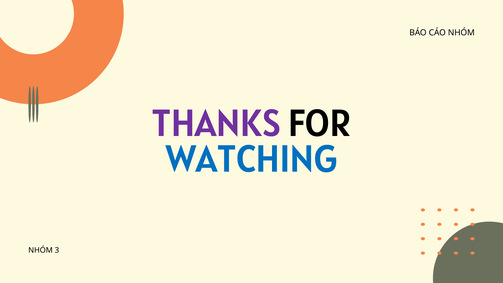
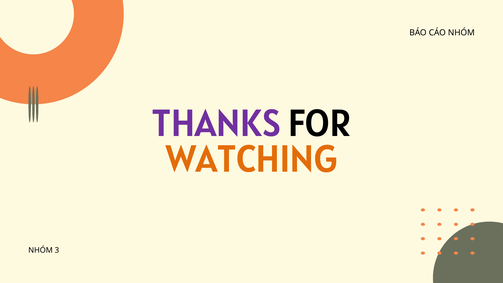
WATCHING colour: blue -> orange
